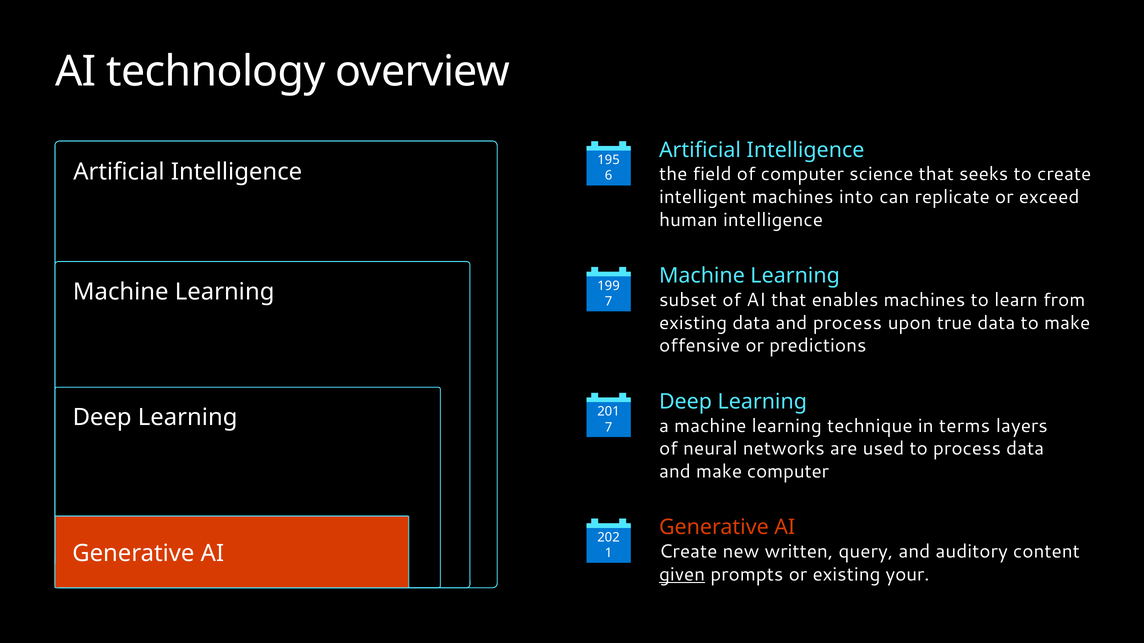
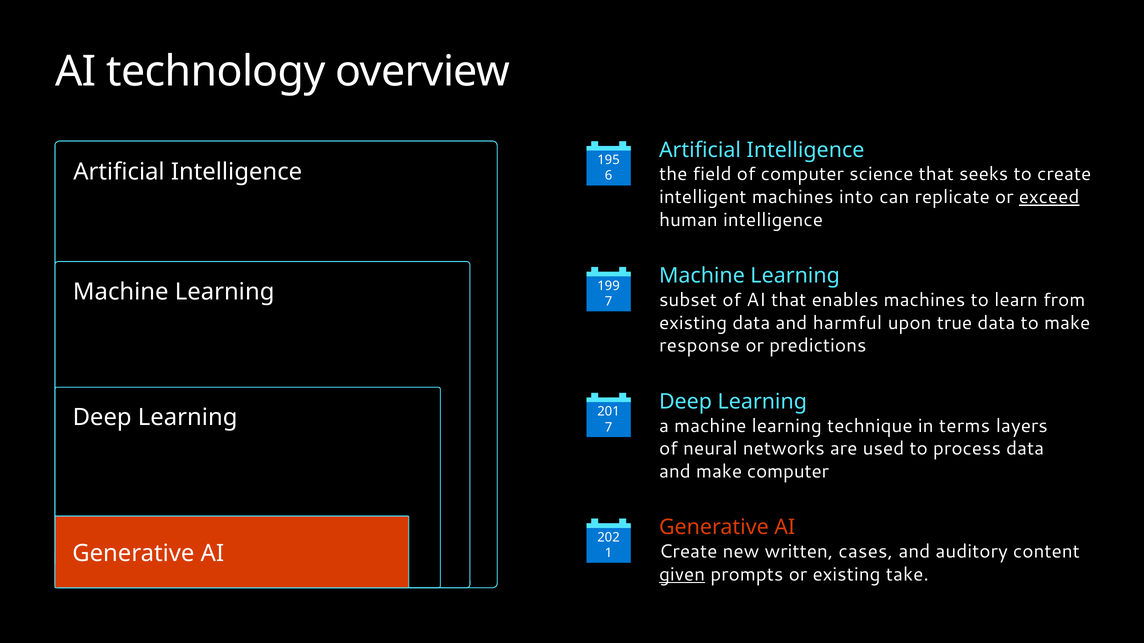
exceed underline: none -> present
and process: process -> harmful
offensive: offensive -> response
query: query -> cases
your: your -> take
